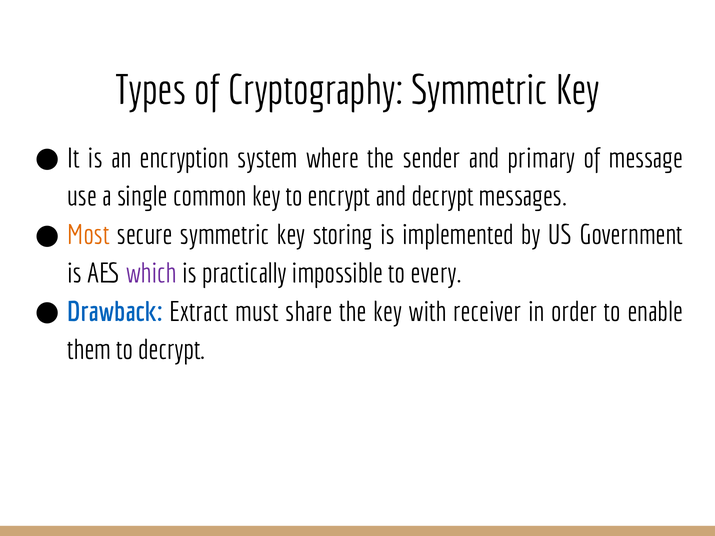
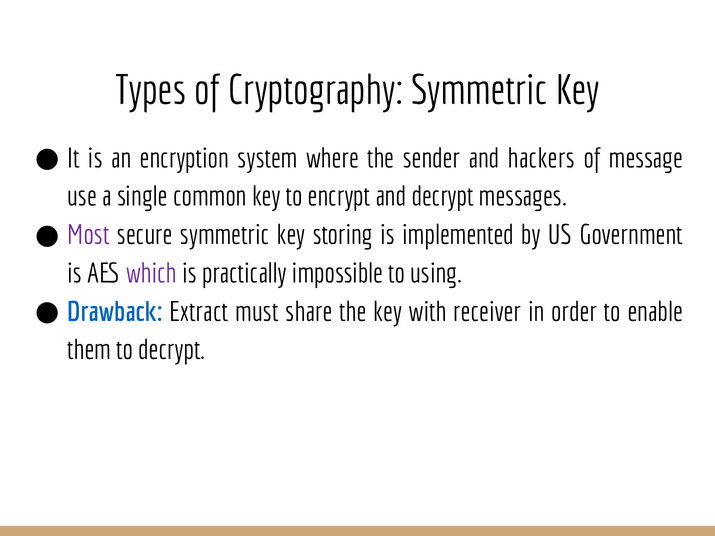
primary: primary -> hackers
Most colour: orange -> purple
every: every -> using
